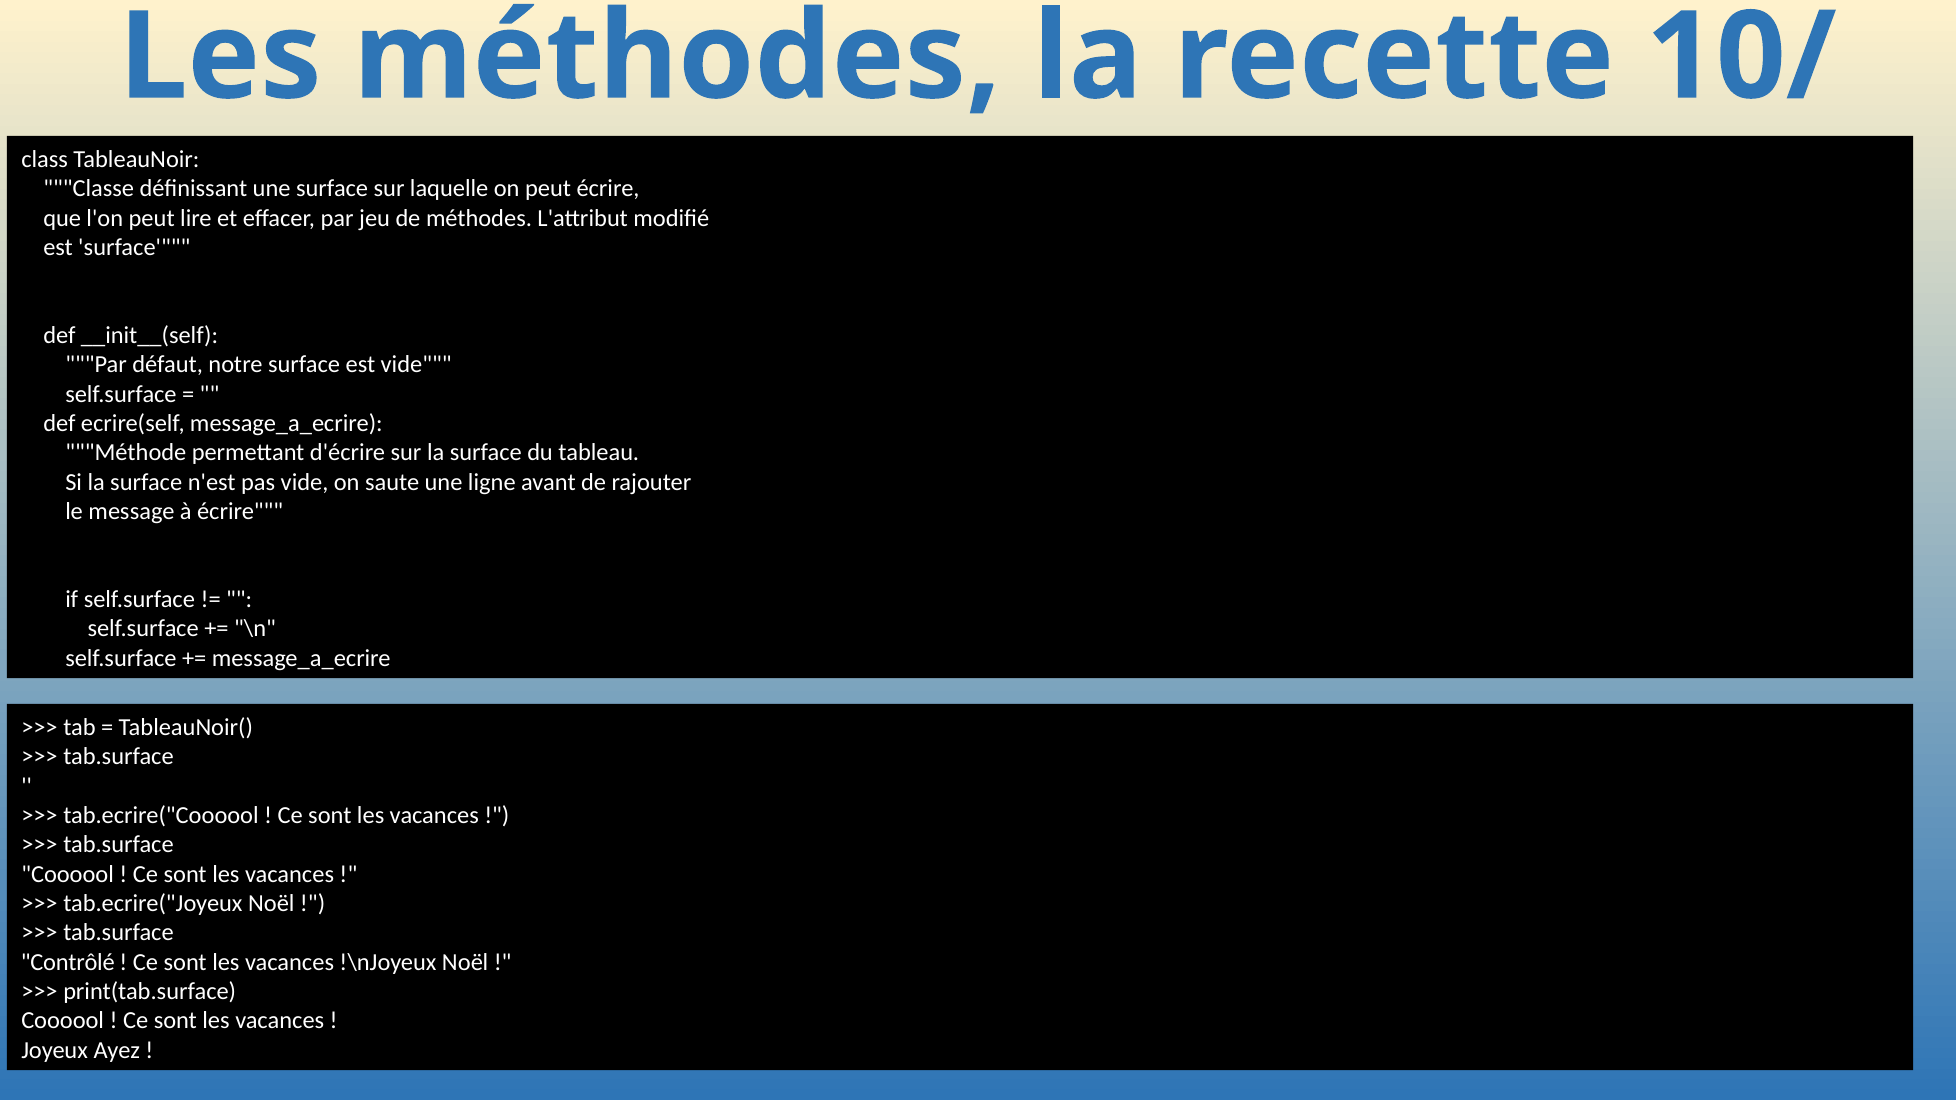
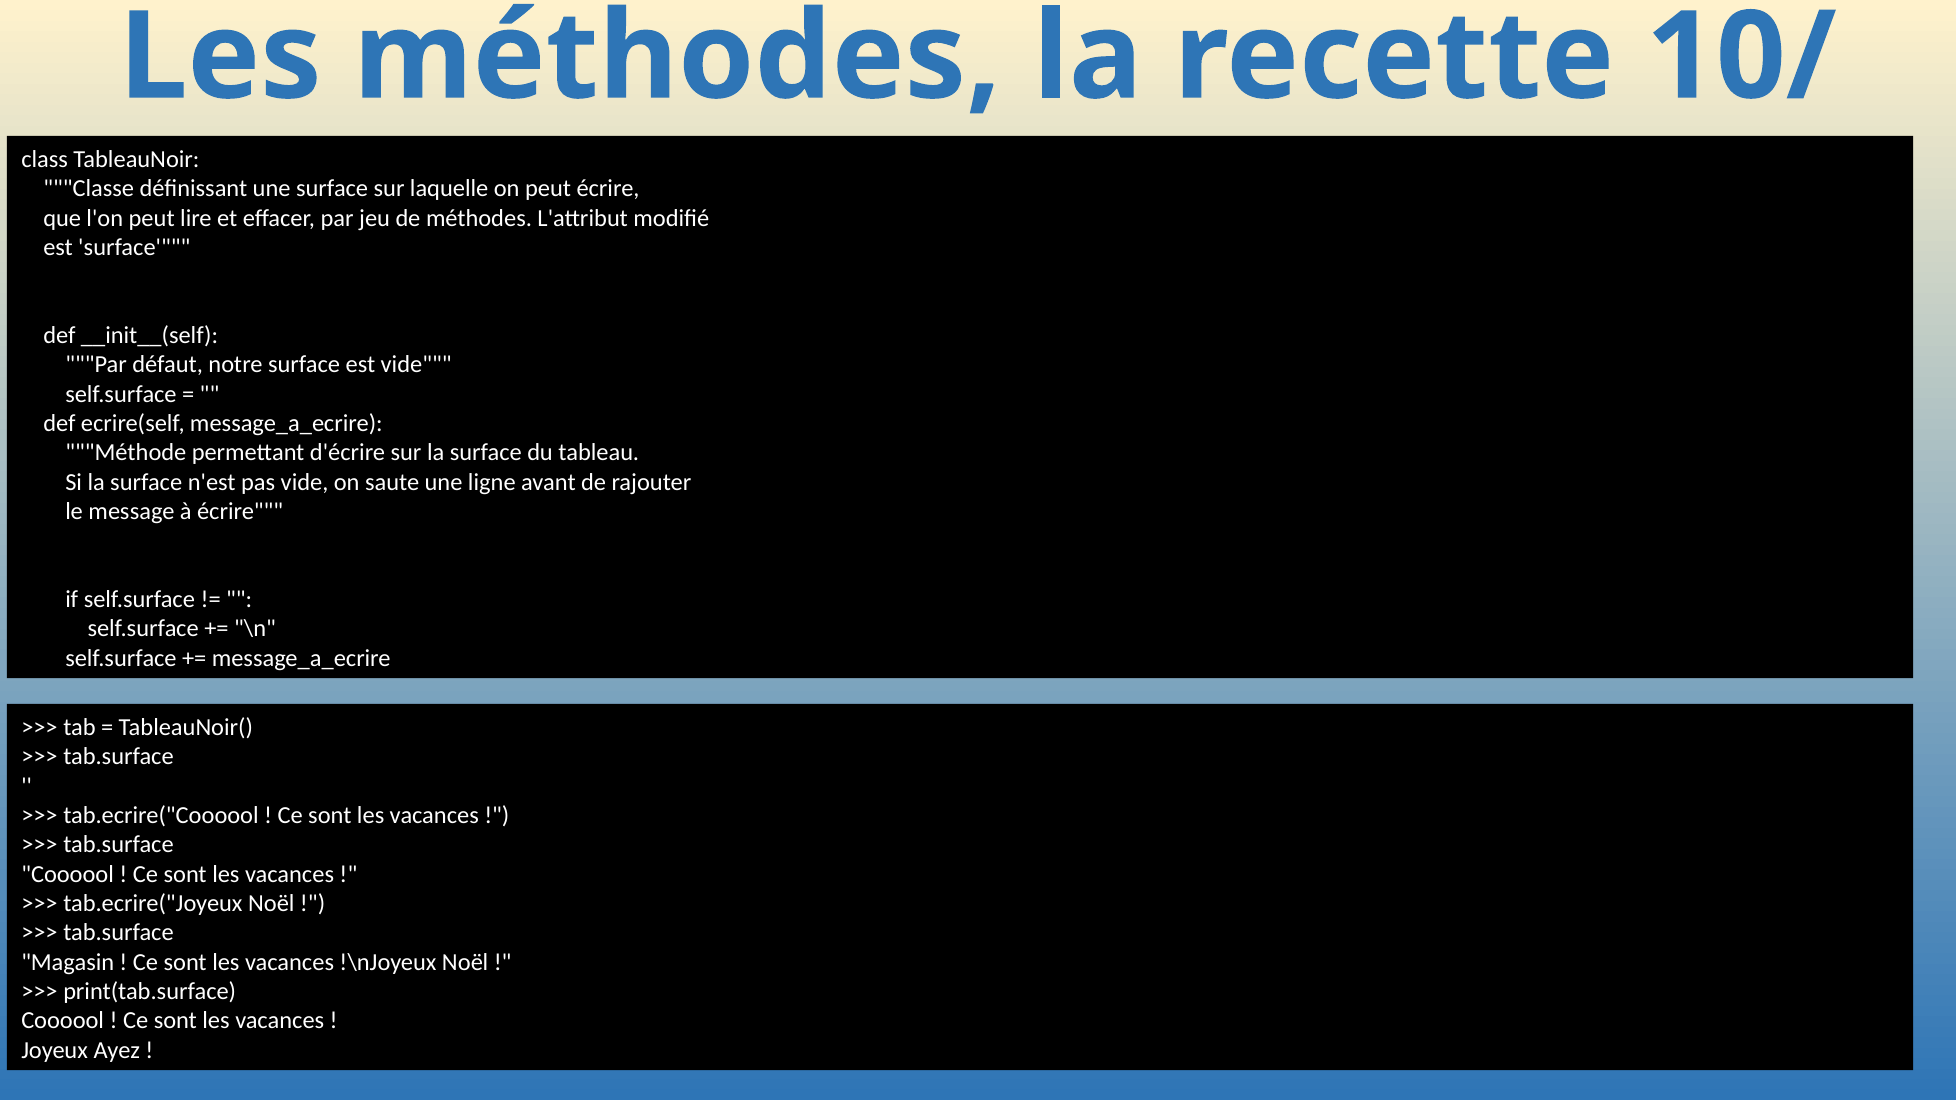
Contrôlé: Contrôlé -> Magasin
